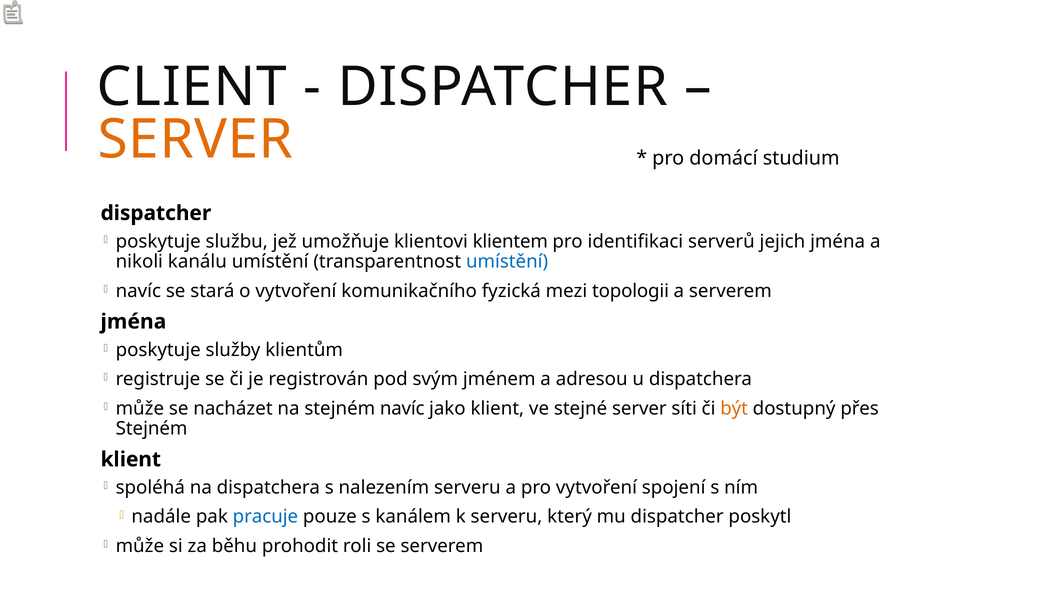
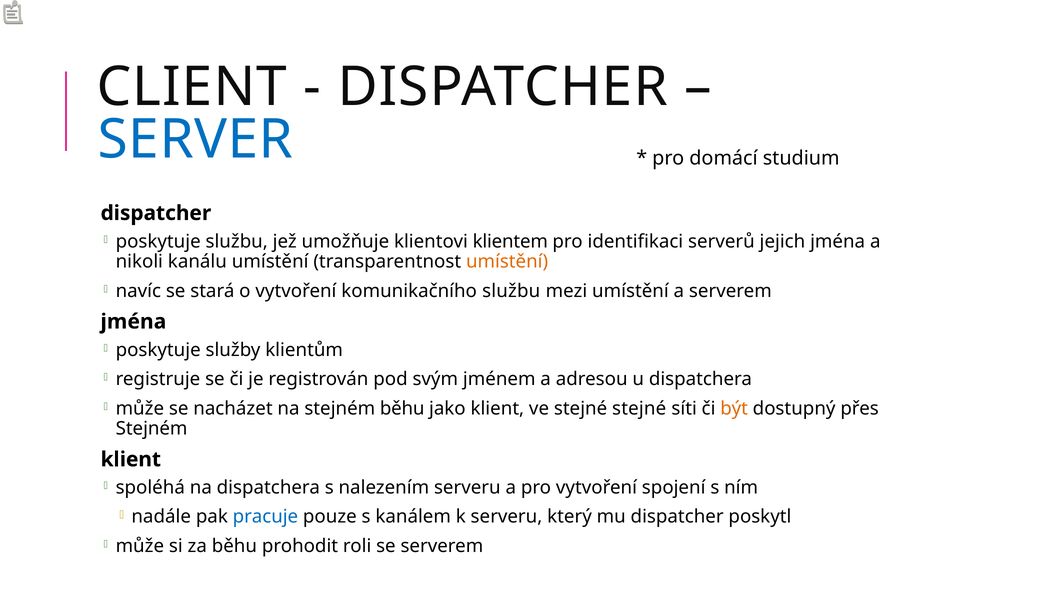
SERVER at (195, 140) colour: orange -> blue
umístění at (507, 262) colour: blue -> orange
komunikačního fyzická: fyzická -> službu
mezi topologii: topologii -> umístění
stejném navíc: navíc -> běhu
stejné server: server -> stejné
